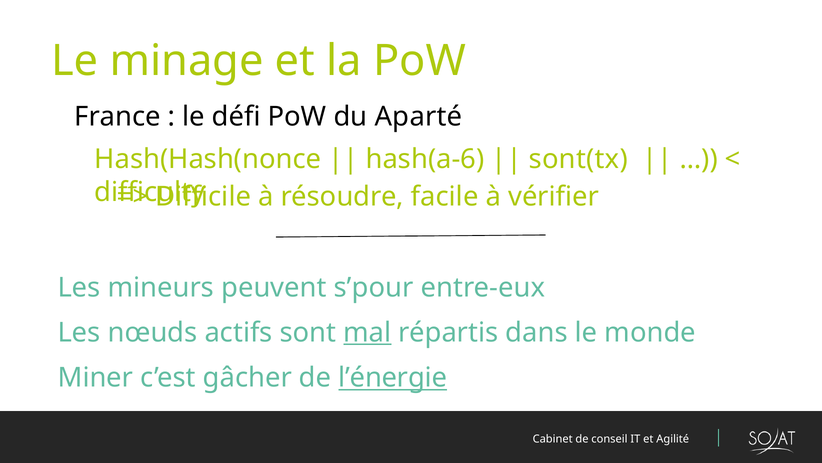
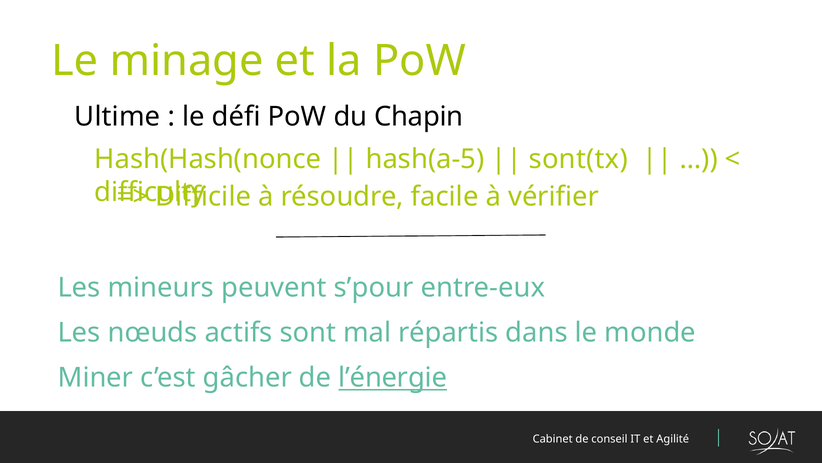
France: France -> Ultime
Aparté: Aparté -> Chapin
hash(a-6: hash(a-6 -> hash(a-5
mal underline: present -> none
